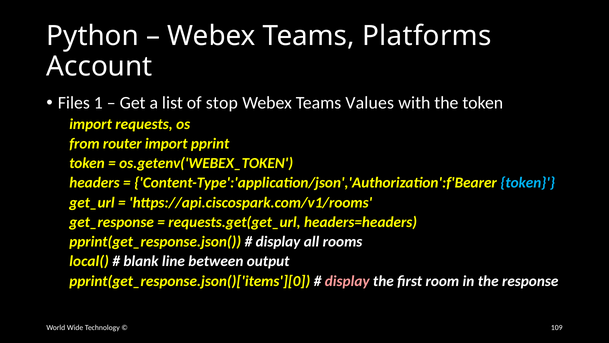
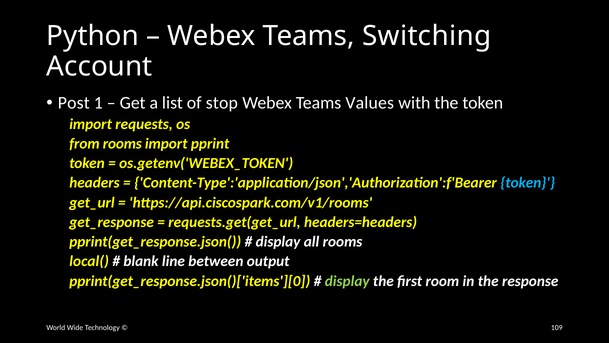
Platforms: Platforms -> Switching
Files: Files -> Post
from router: router -> rooms
display at (347, 281) colour: pink -> light green
